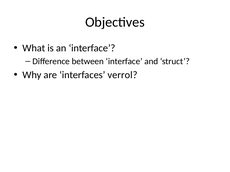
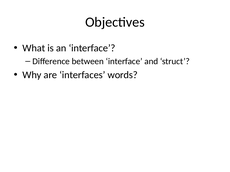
verrol: verrol -> words
